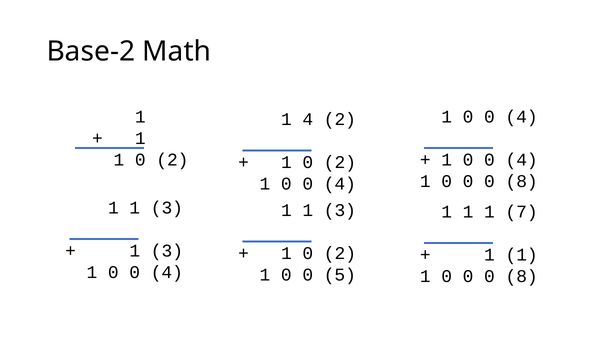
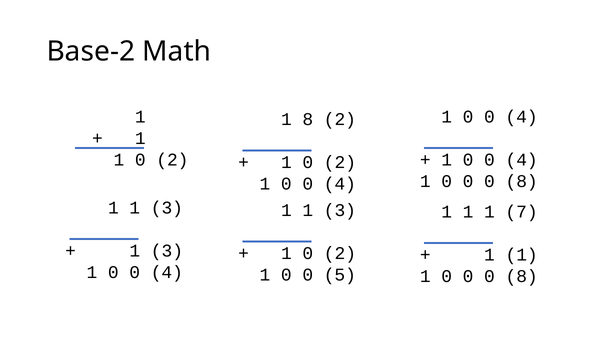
1 4: 4 -> 8
